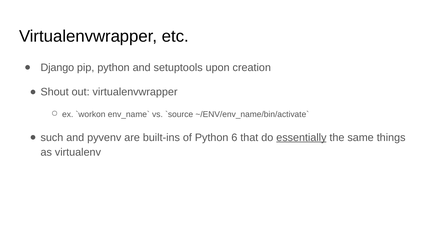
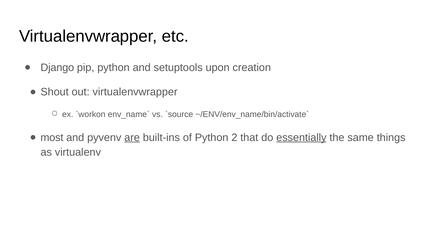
such: such -> most
are underline: none -> present
6: 6 -> 2
